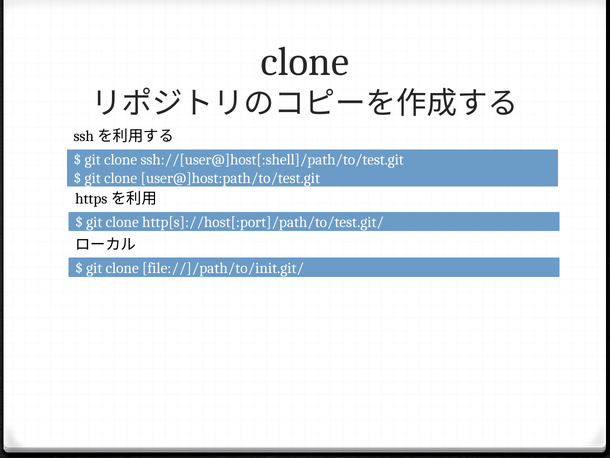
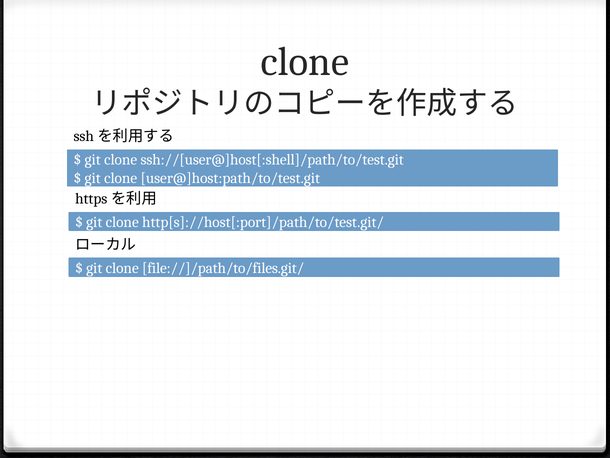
file://]/path/to/init.git/: file://]/path/to/init.git/ -> file://]/path/to/files.git/
